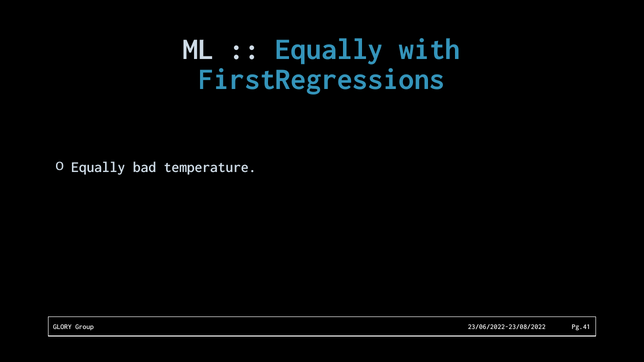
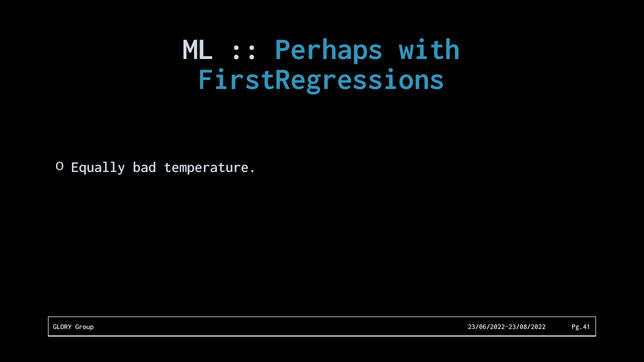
Equally at (329, 49): Equally -> Perhaps
